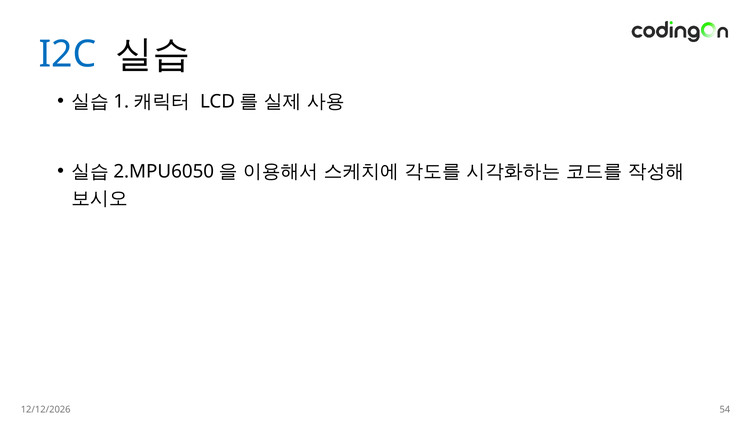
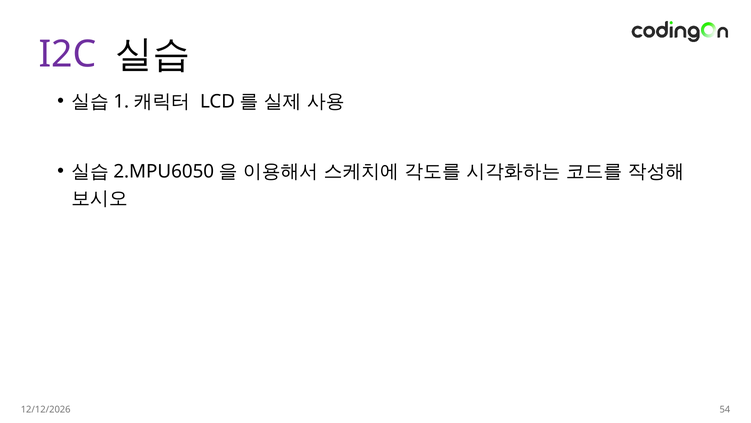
I2C colour: blue -> purple
